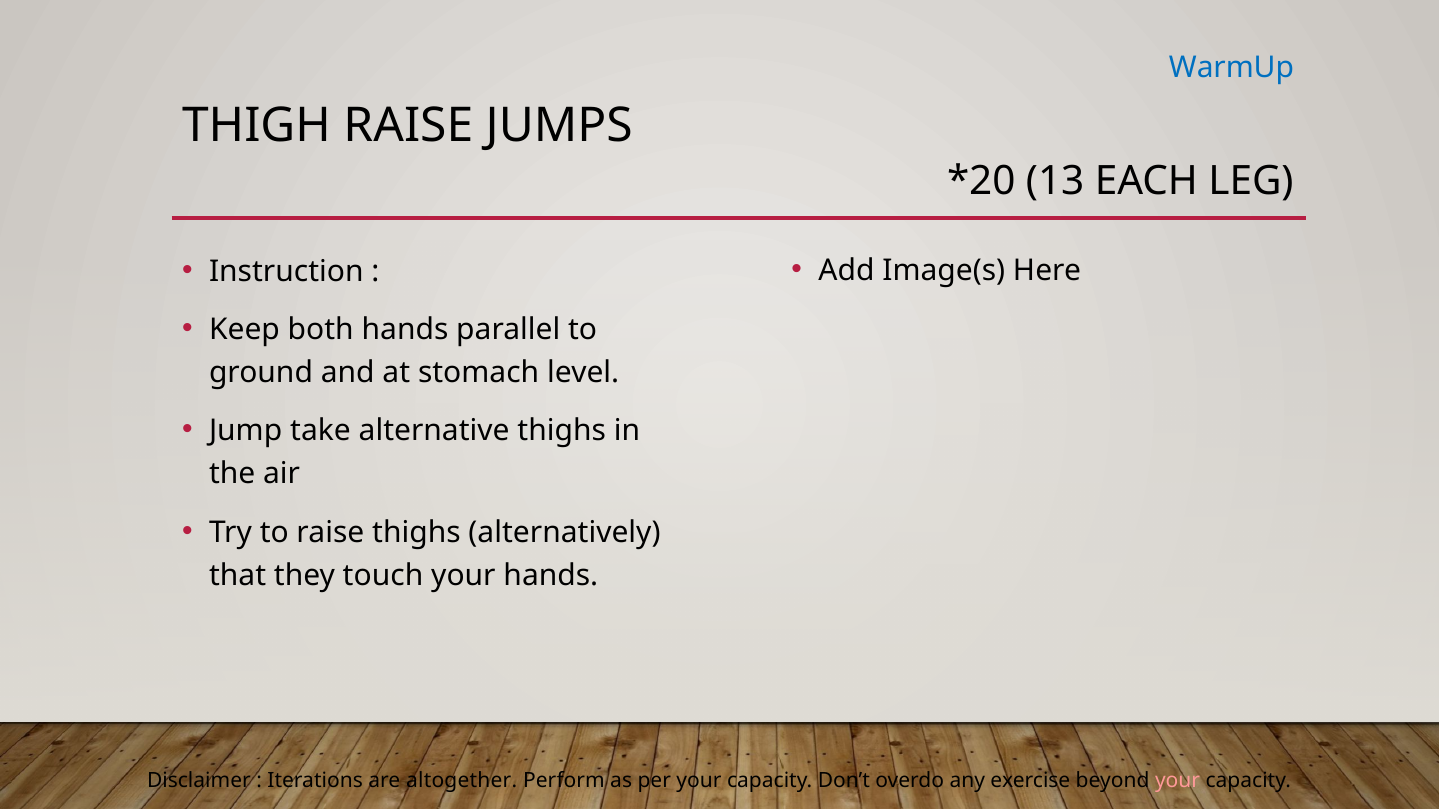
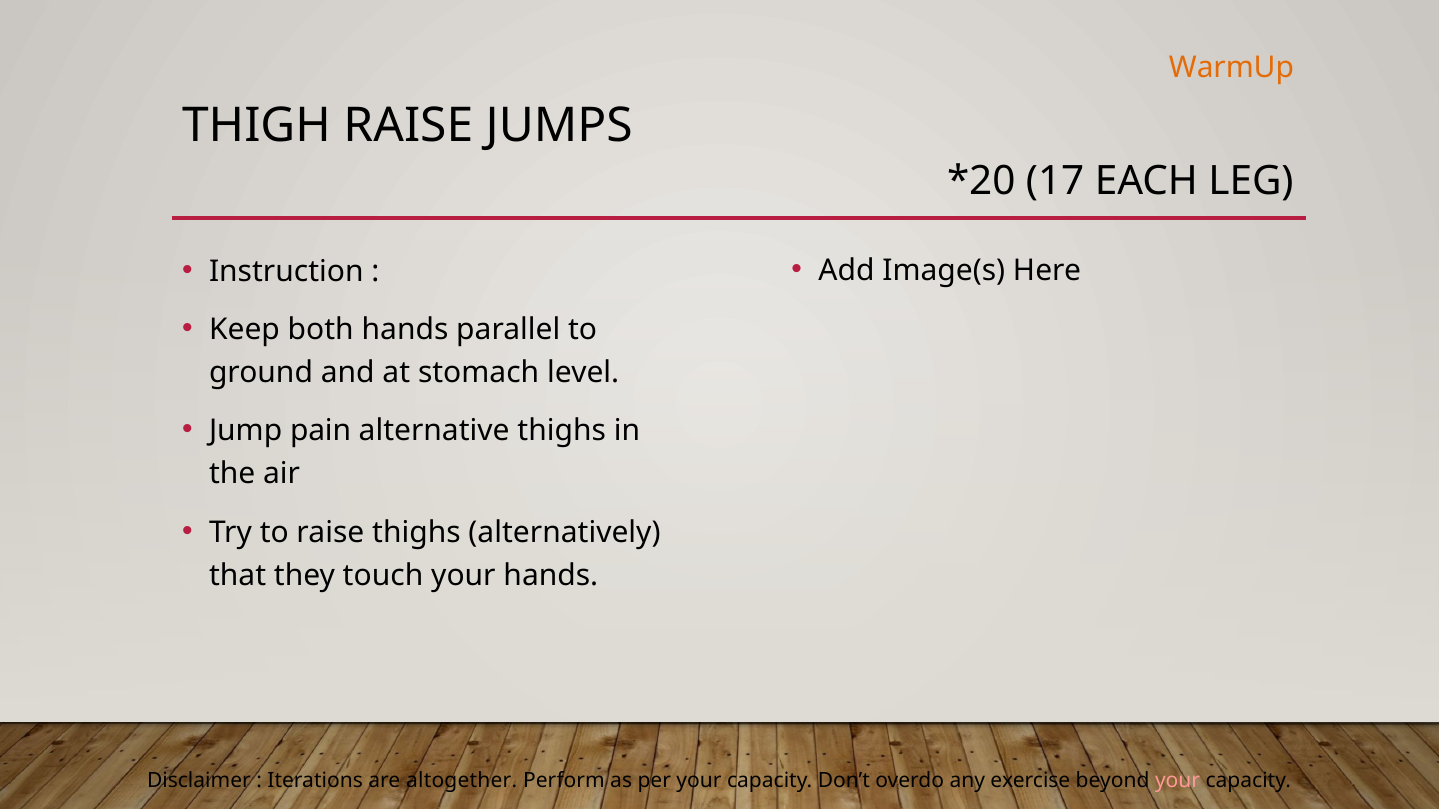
WarmUp colour: blue -> orange
13: 13 -> 17
take: take -> pain
